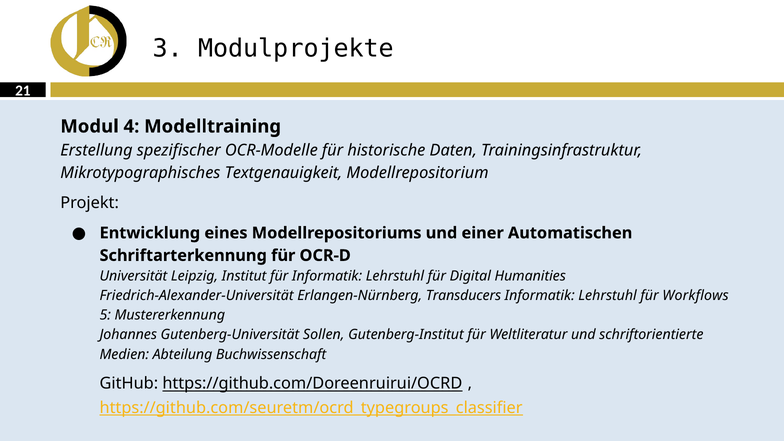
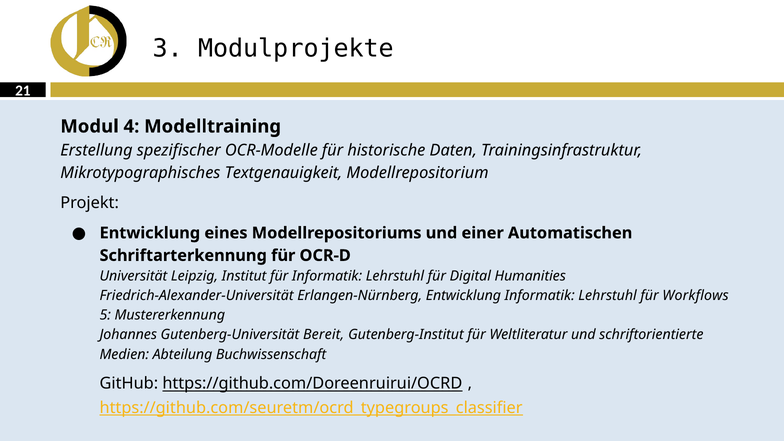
Erlangen-Nürnberg Transducers: Transducers -> Entwicklung
Sollen: Sollen -> Bereit
